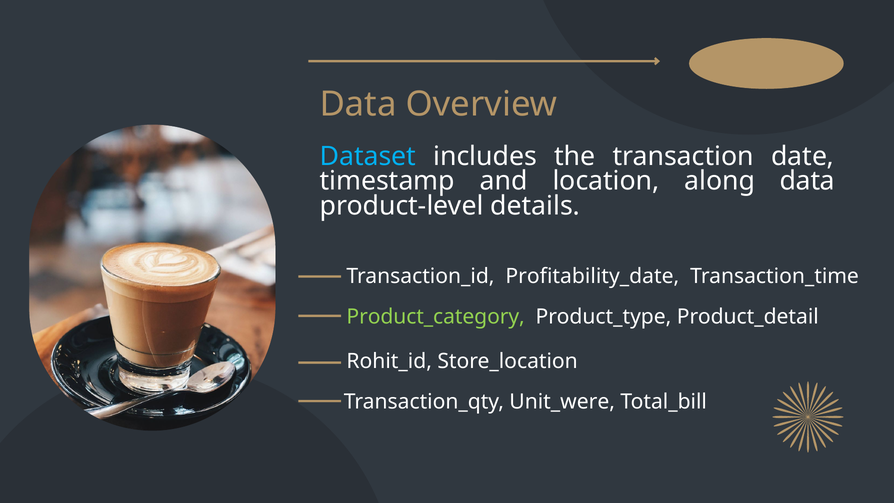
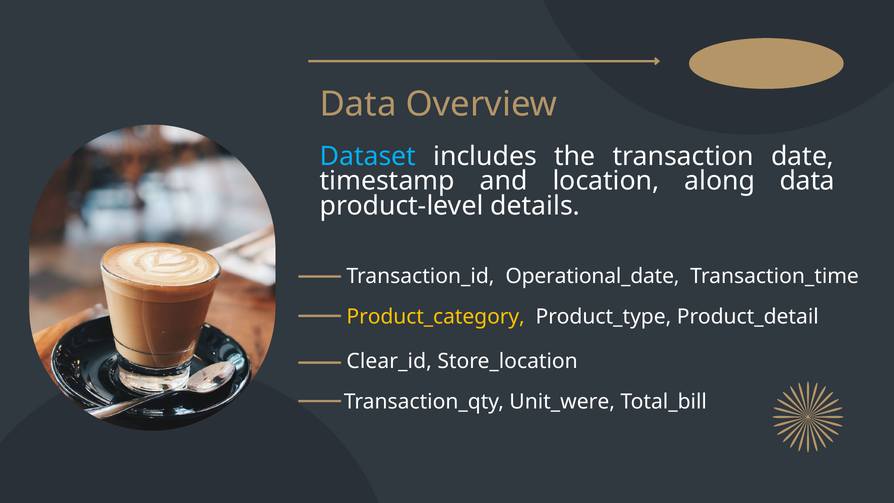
Profitability_date: Profitability_date -> Operational_date
Product_category colour: light green -> yellow
Rohit_id: Rohit_id -> Clear_id
